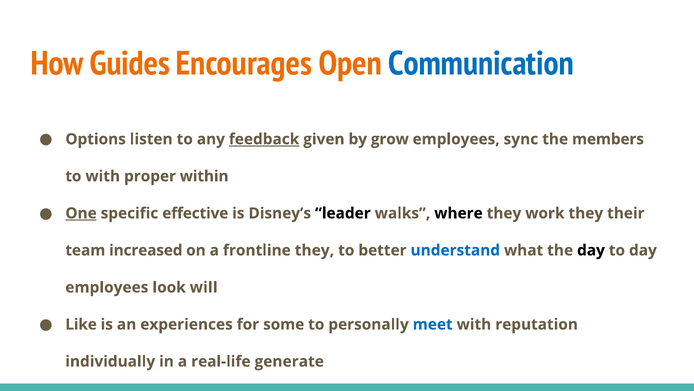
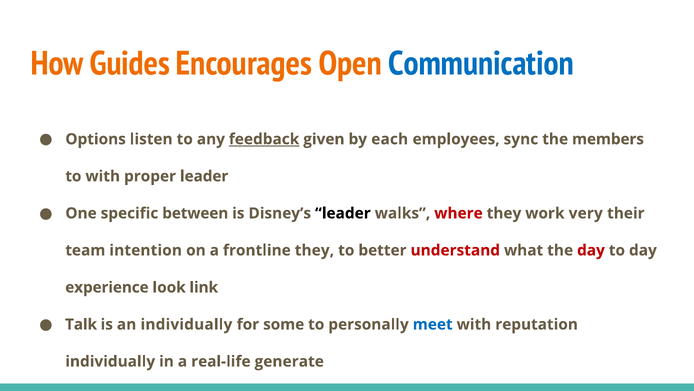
grow: grow -> each
proper within: within -> leader
One underline: present -> none
effective: effective -> between
where colour: black -> red
work they: they -> very
increased: increased -> intention
understand colour: blue -> red
day at (591, 250) colour: black -> red
employees at (107, 287): employees -> experience
will: will -> link
Like: Like -> Talk
an experiences: experiences -> individually
